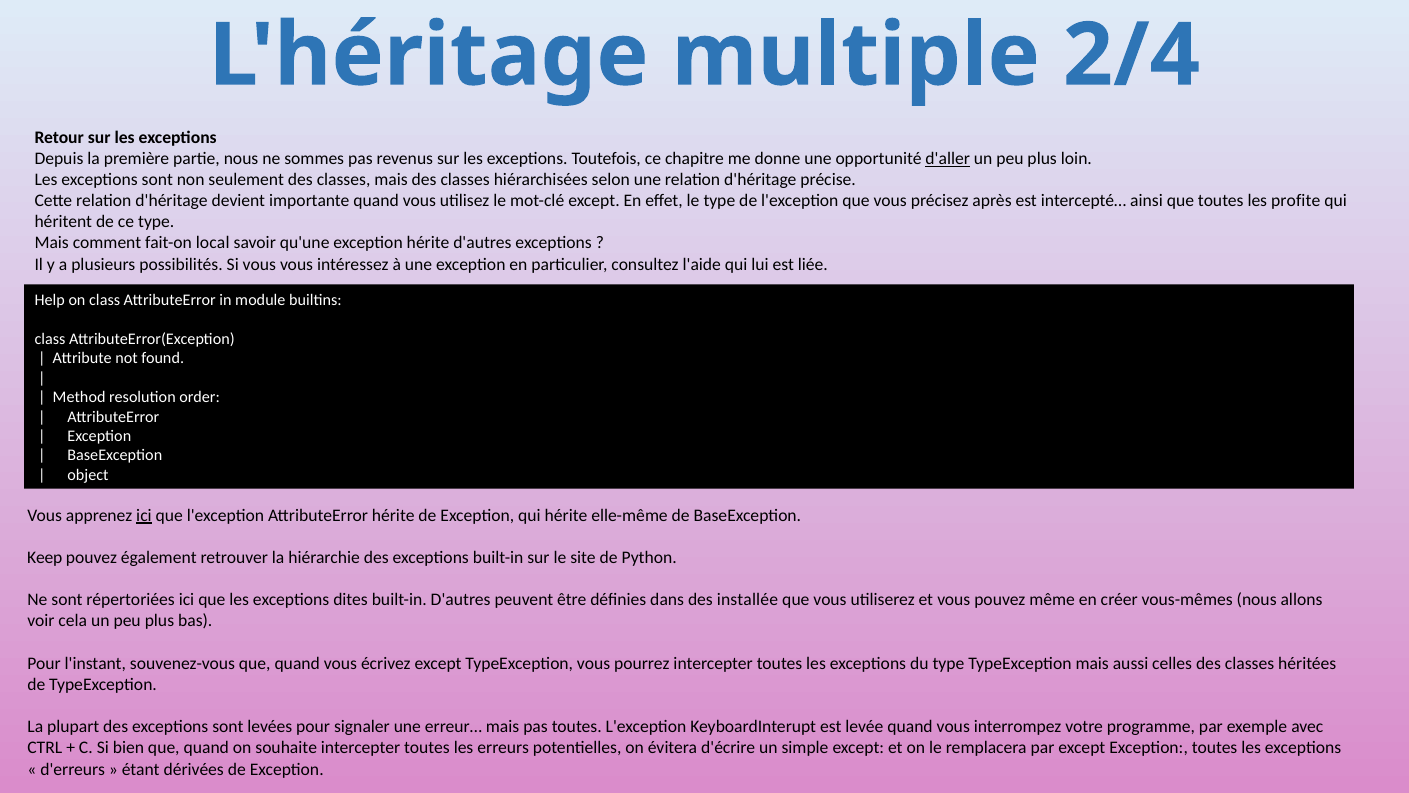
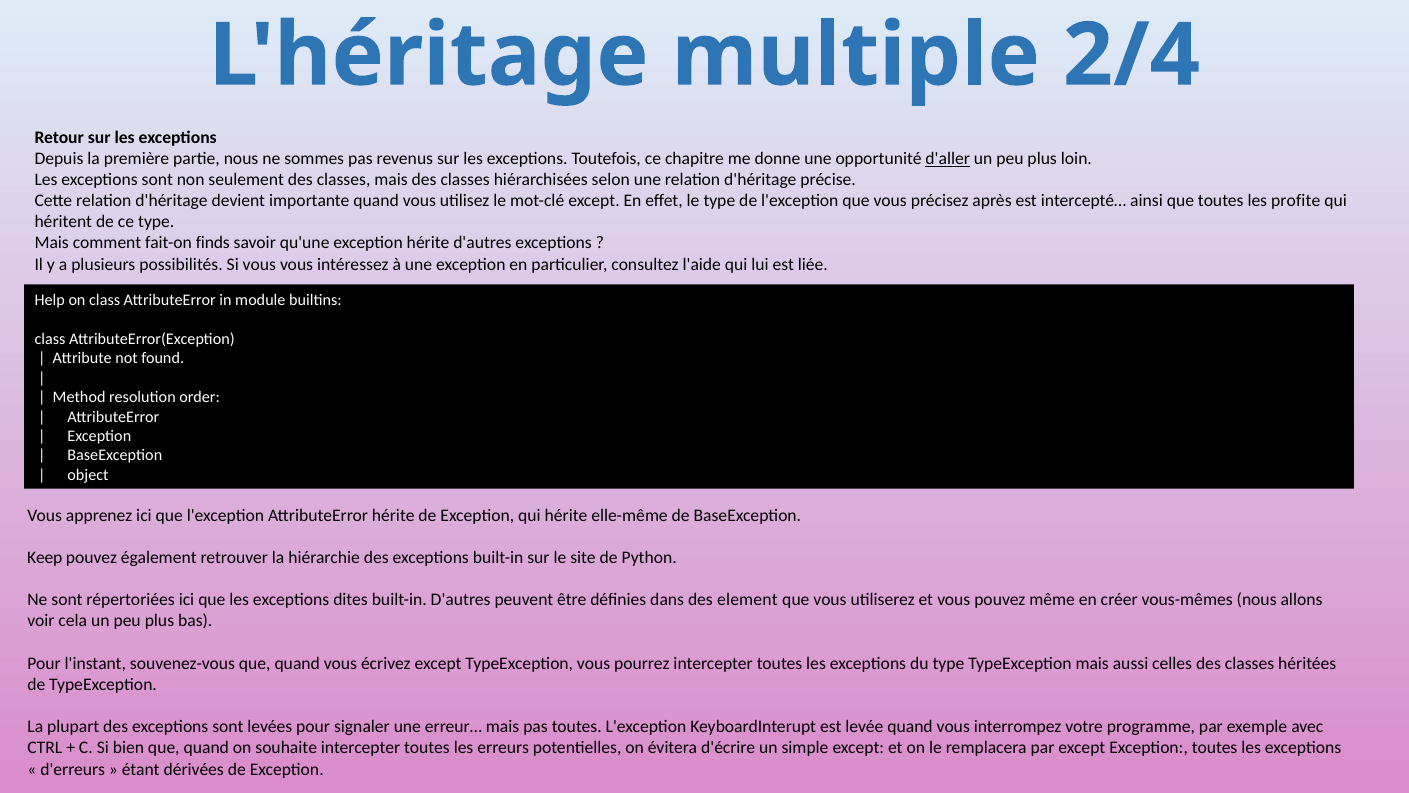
local: local -> finds
ici at (144, 515) underline: present -> none
installée: installée -> element
